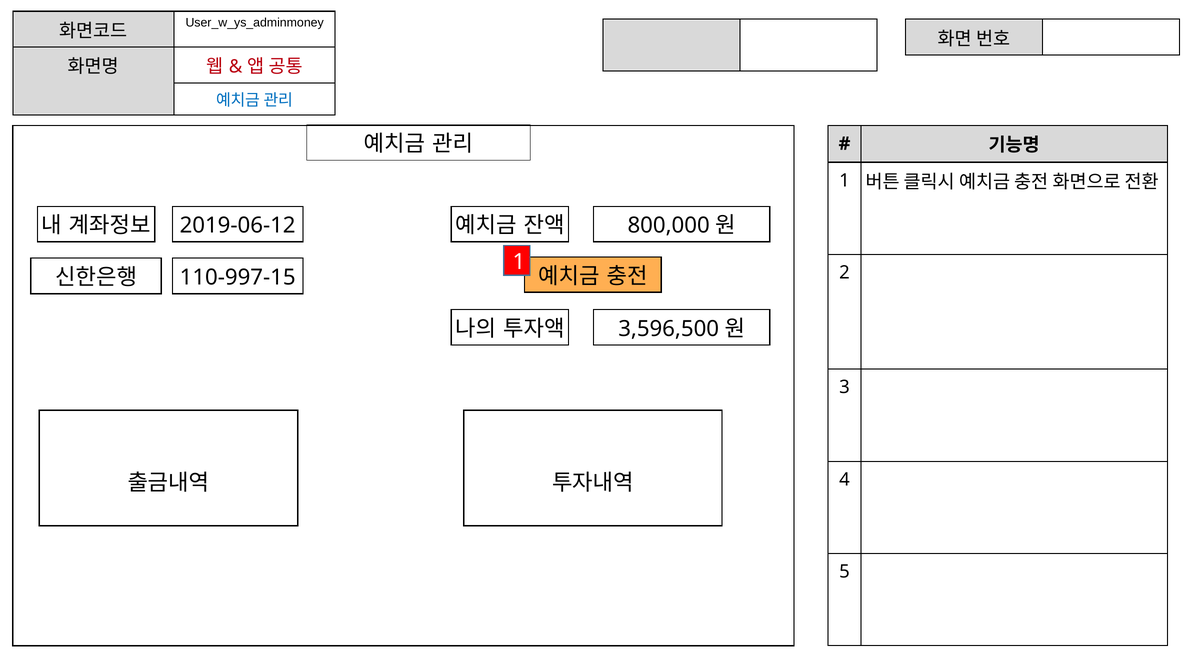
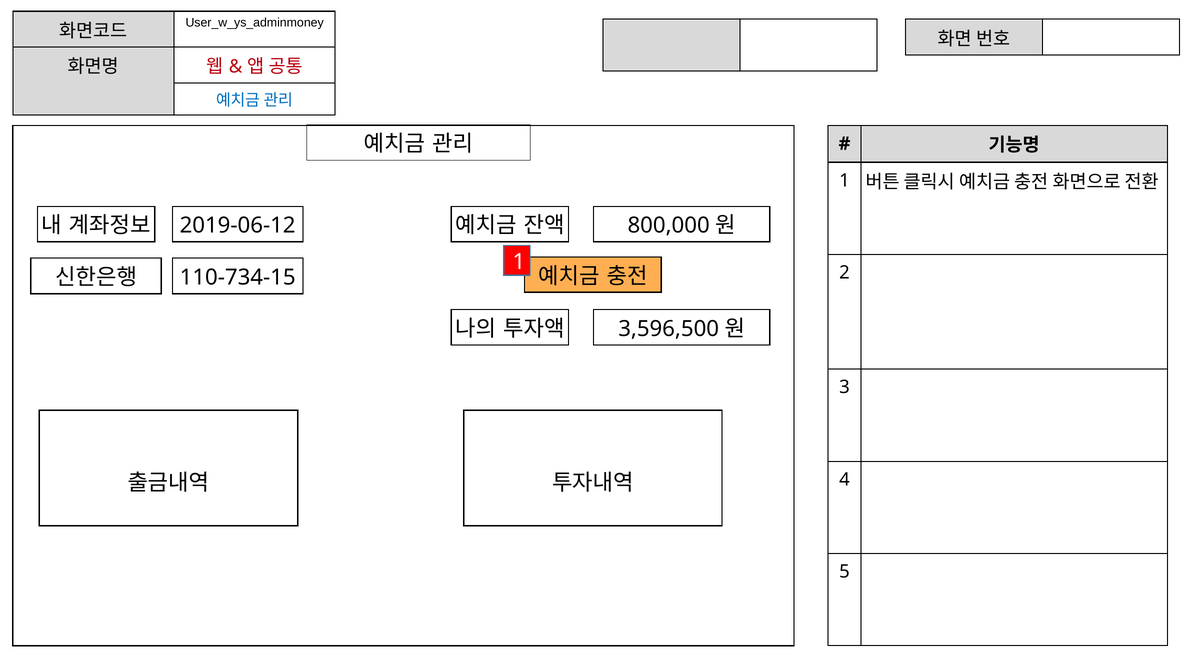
110-997-15: 110-997-15 -> 110-734-15
